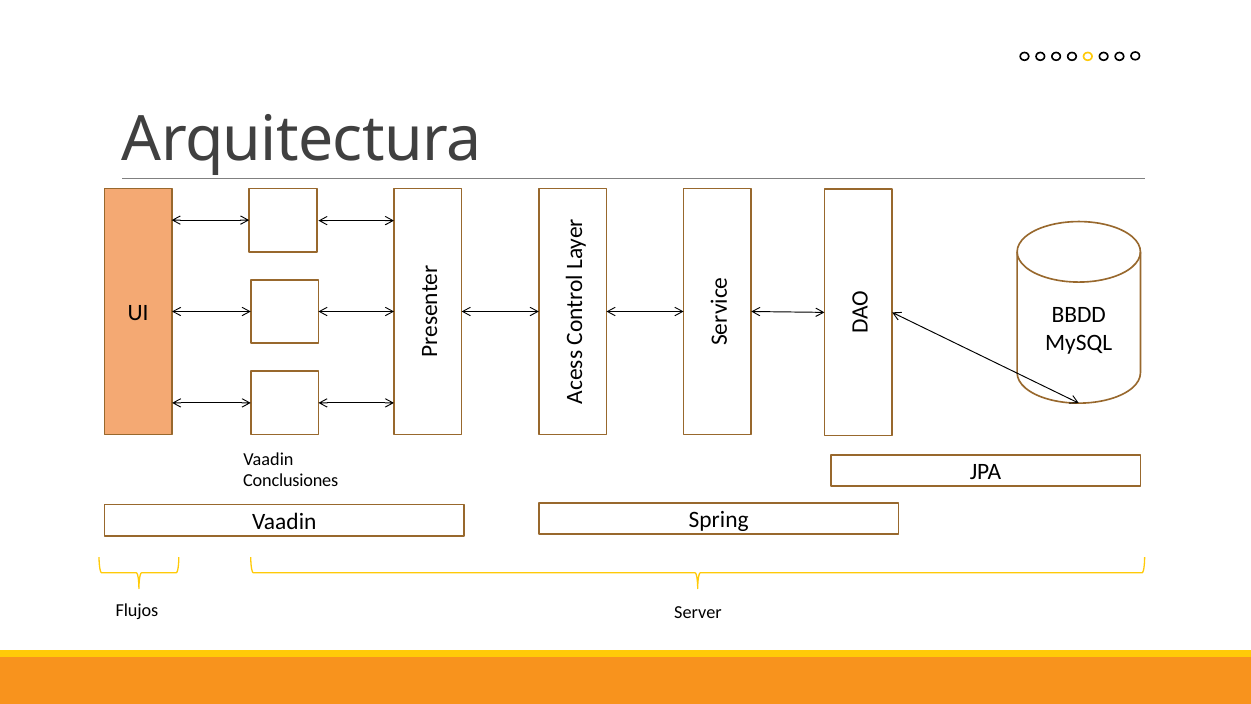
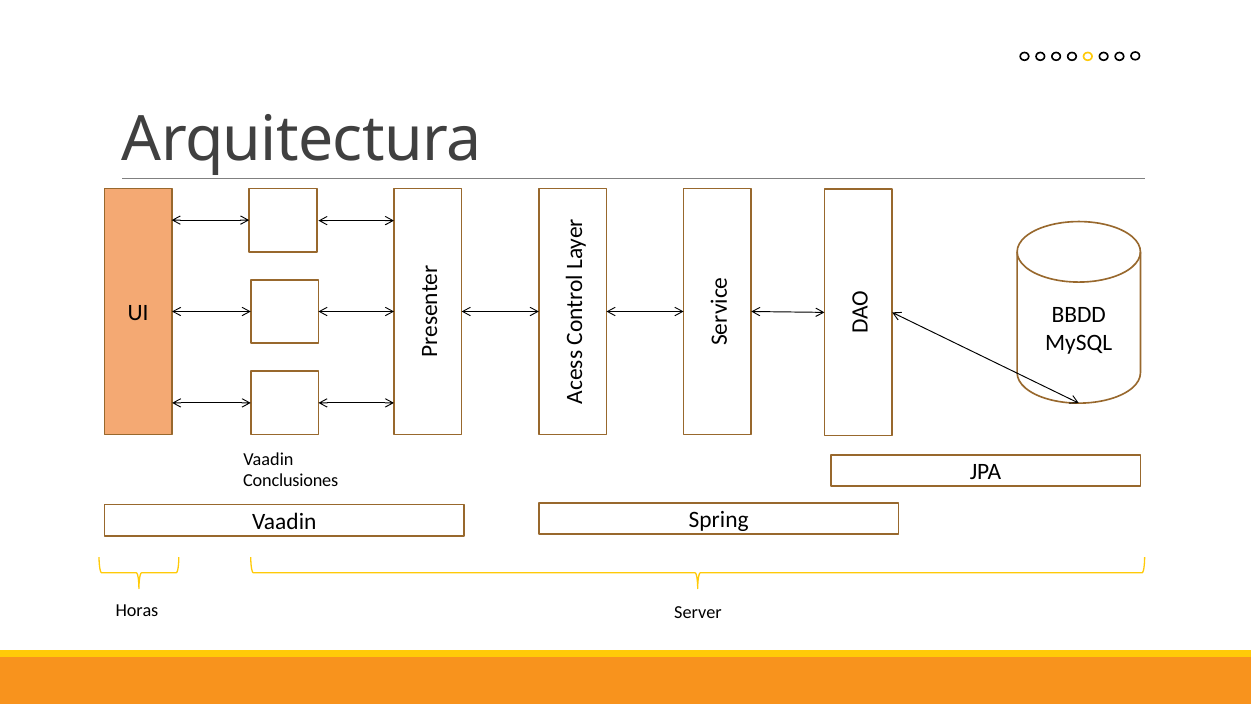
Flujos: Flujos -> Horas
